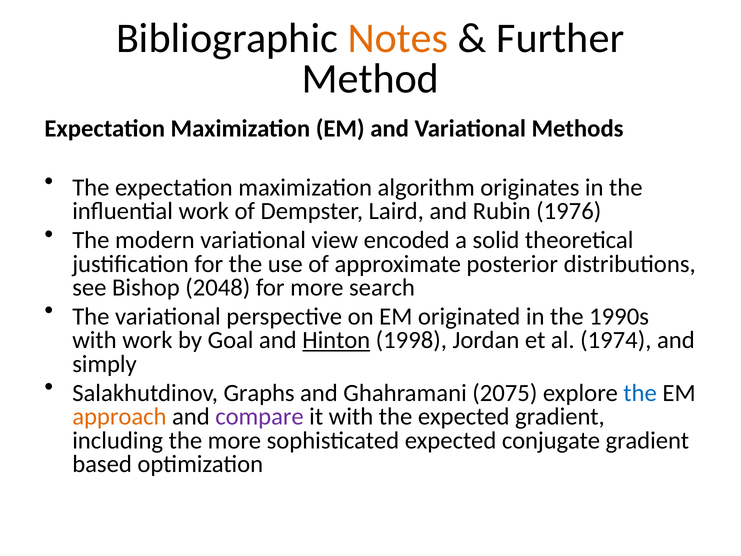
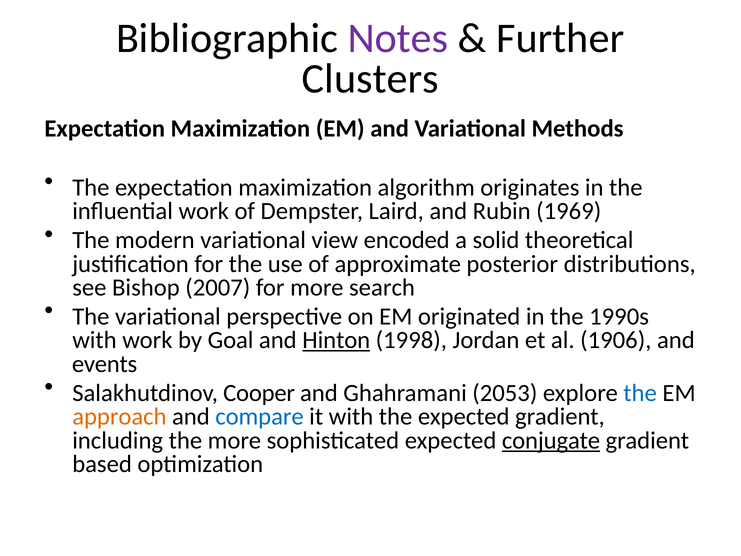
Notes colour: orange -> purple
Method: Method -> Clusters
1976: 1976 -> 1969
2048: 2048 -> 2007
1974: 1974 -> 1906
simply: simply -> events
Graphs: Graphs -> Cooper
2075: 2075 -> 2053
compare colour: purple -> blue
conjugate underline: none -> present
